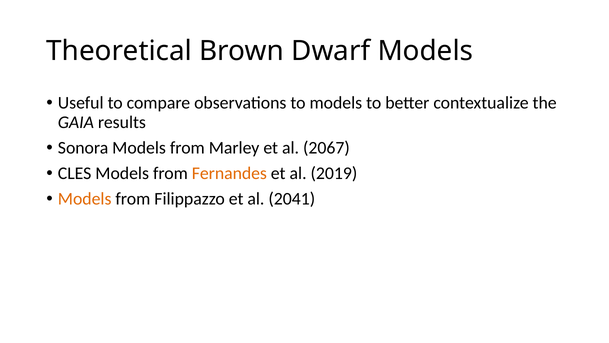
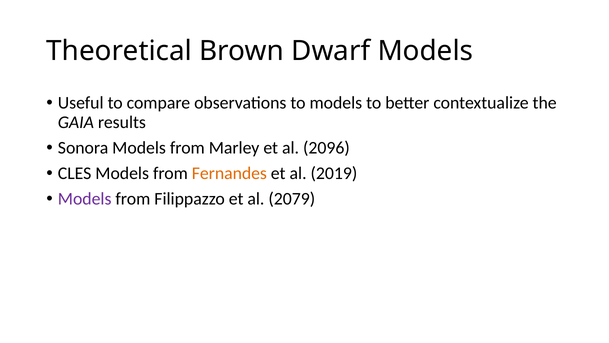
2067: 2067 -> 2096
Models at (85, 199) colour: orange -> purple
2041: 2041 -> 2079
